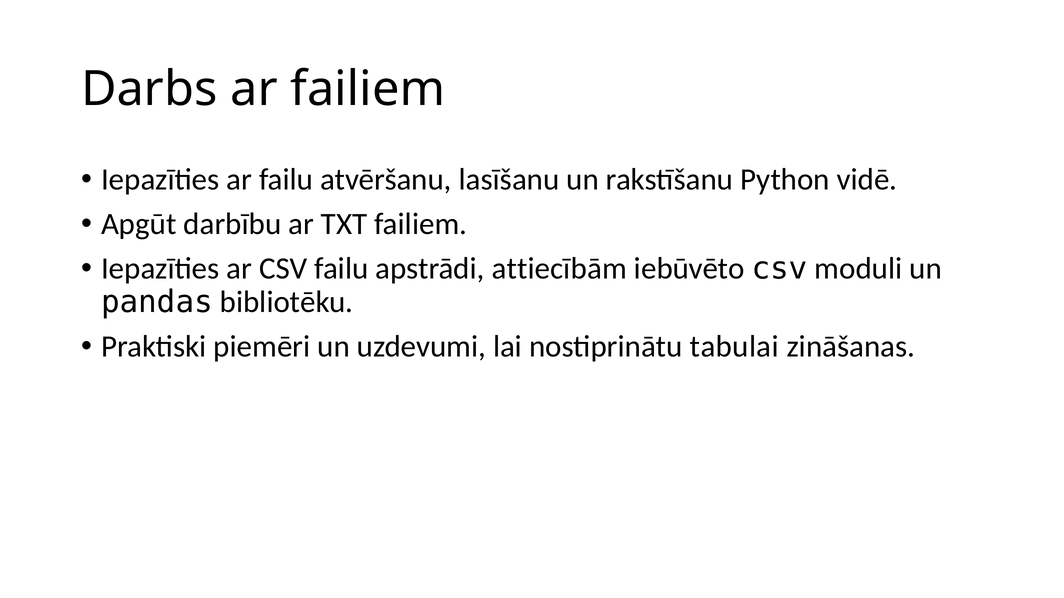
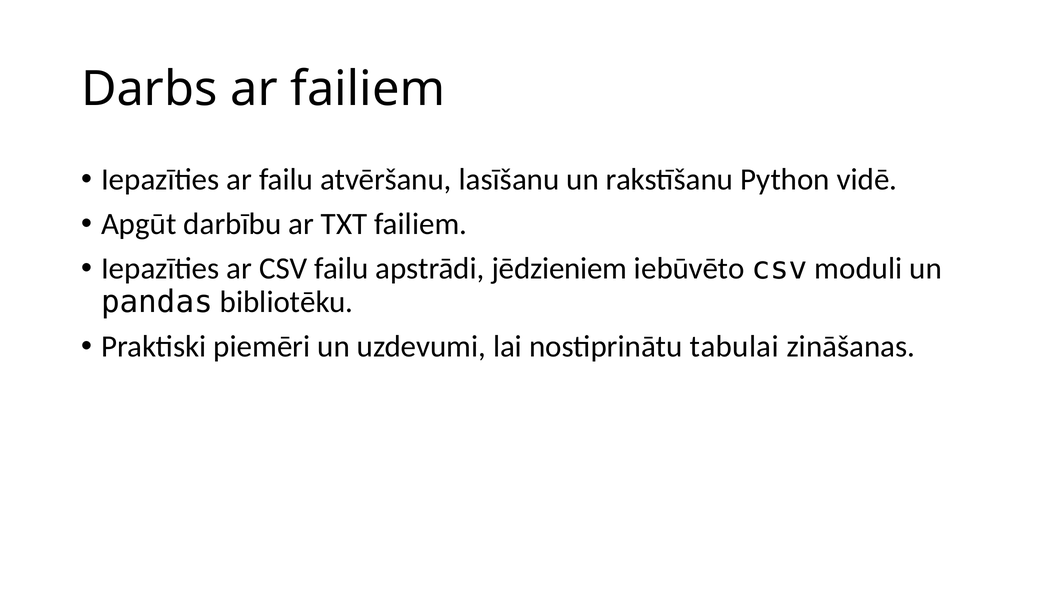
attiecībām: attiecībām -> jēdzieniem
